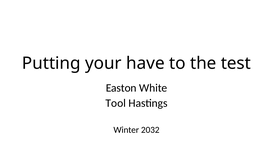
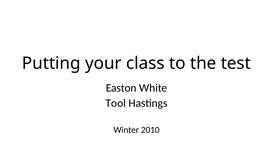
have: have -> class
2032: 2032 -> 2010
